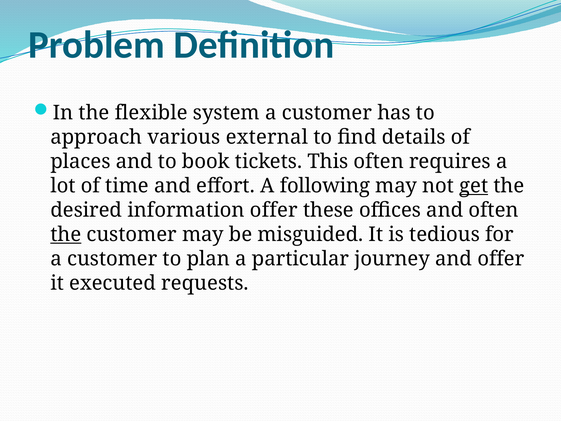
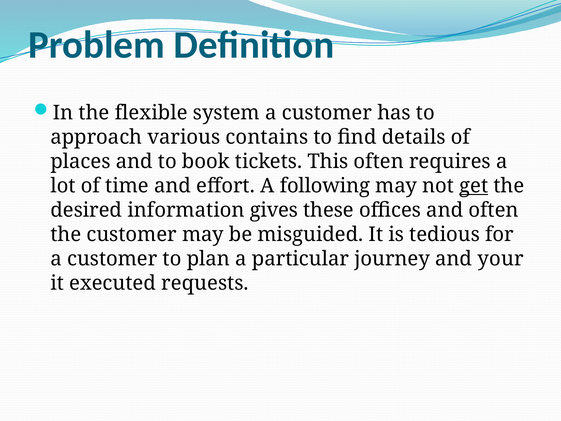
external: external -> contains
information offer: offer -> gives
the at (66, 234) underline: present -> none
and offer: offer -> your
